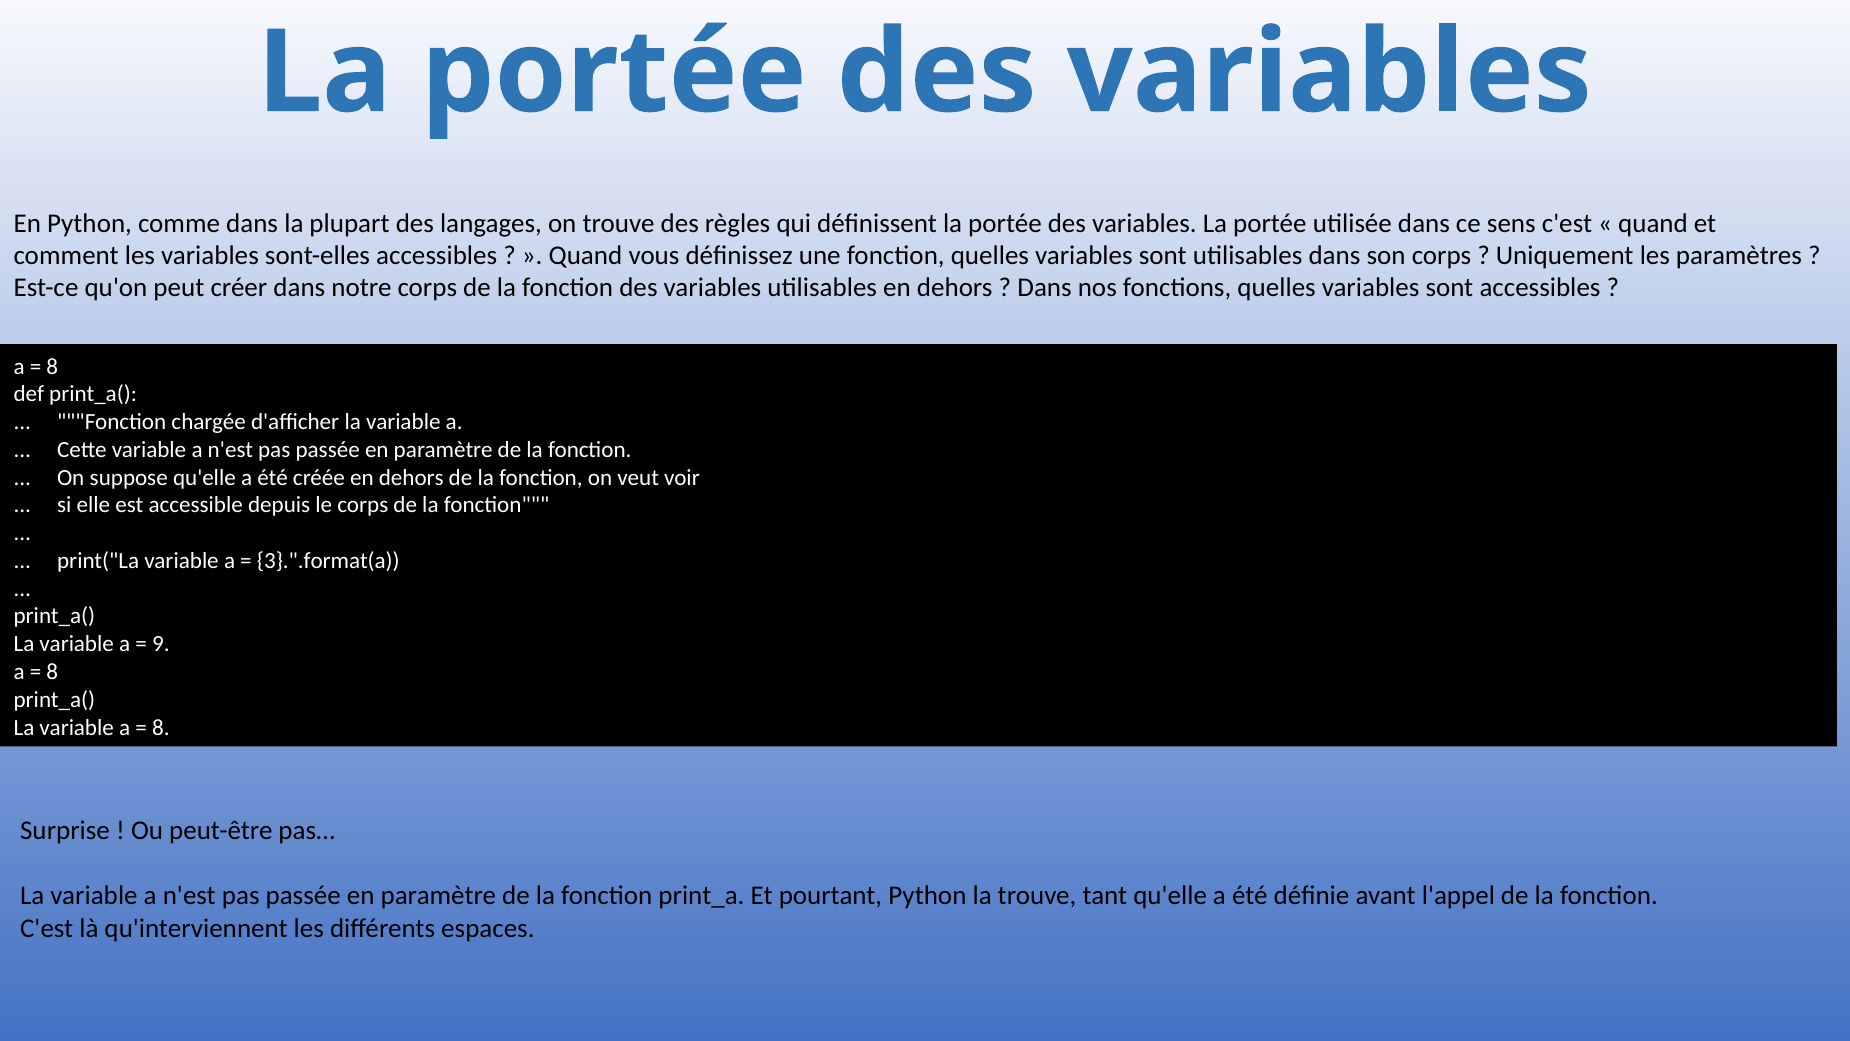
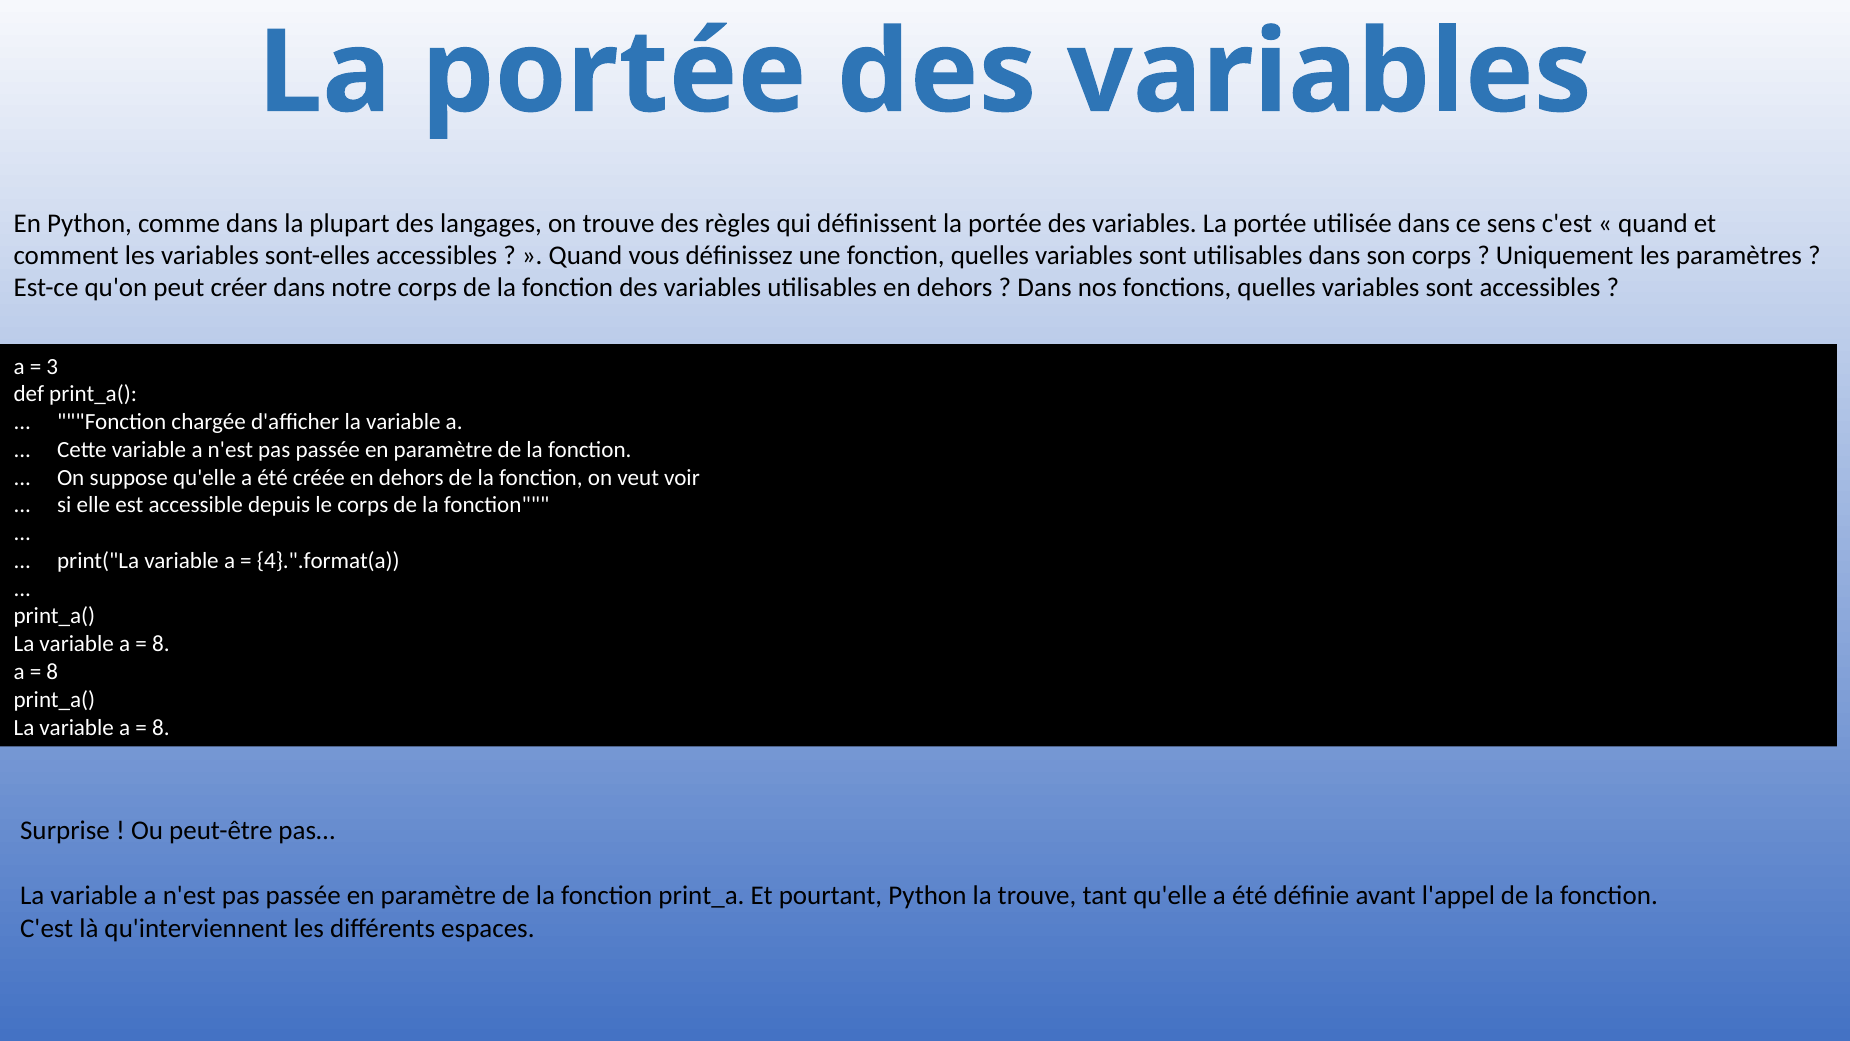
8 at (52, 366): 8 -> 3
3}.".format(a: 3}.".format(a -> 4}.".format(a
9 at (161, 644): 9 -> 8
